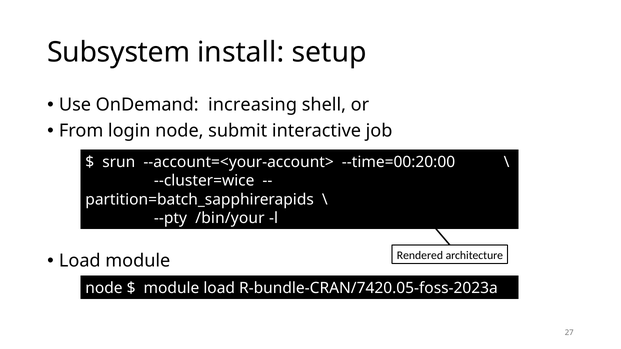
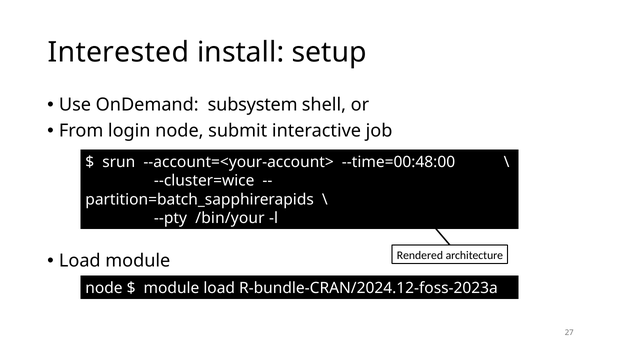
Subsystem: Subsystem -> Interested
increasing: increasing -> subsystem
--time=00:20:00: --time=00:20:00 -> --time=00:48:00
R-bundle-CRAN/7420.05-foss-2023a: R-bundle-CRAN/7420.05-foss-2023a -> R-bundle-CRAN/2024.12-foss-2023a
